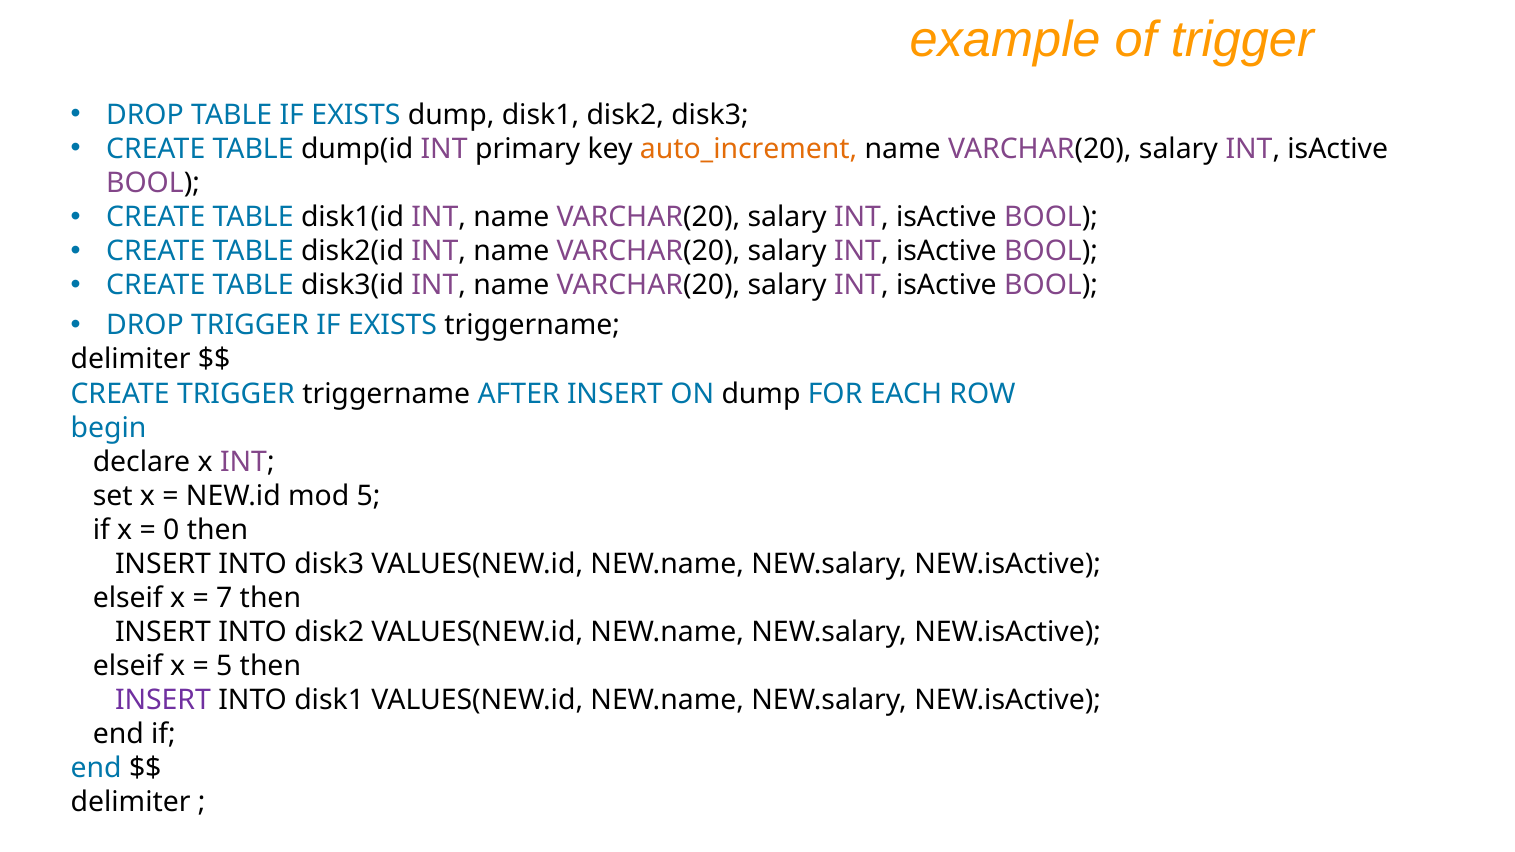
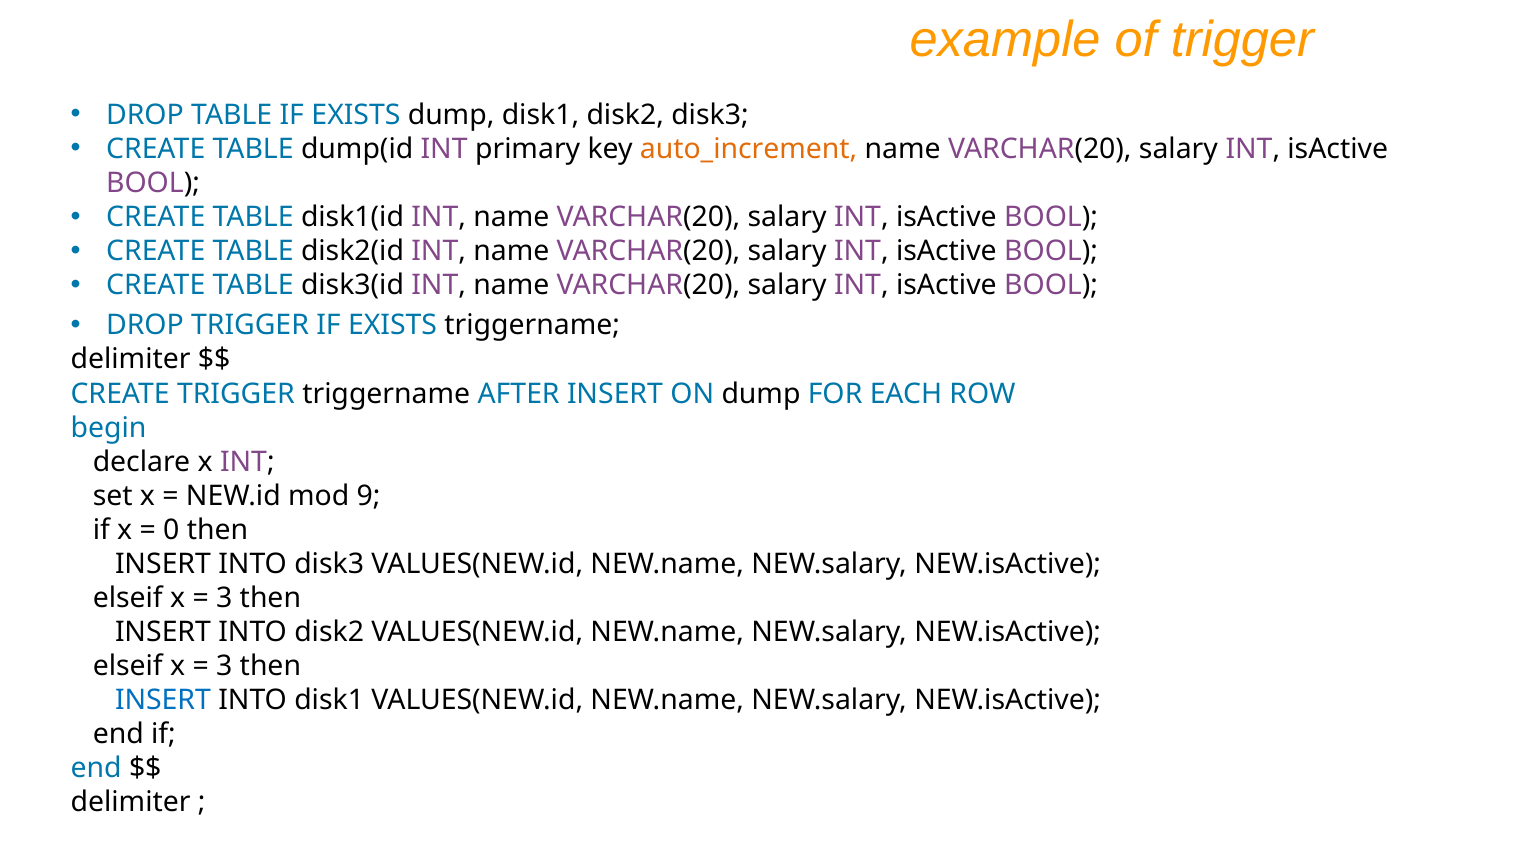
mod 5: 5 -> 9
7 at (224, 598): 7 -> 3
5 at (224, 666): 5 -> 3
INSERT at (163, 701) colour: purple -> blue
